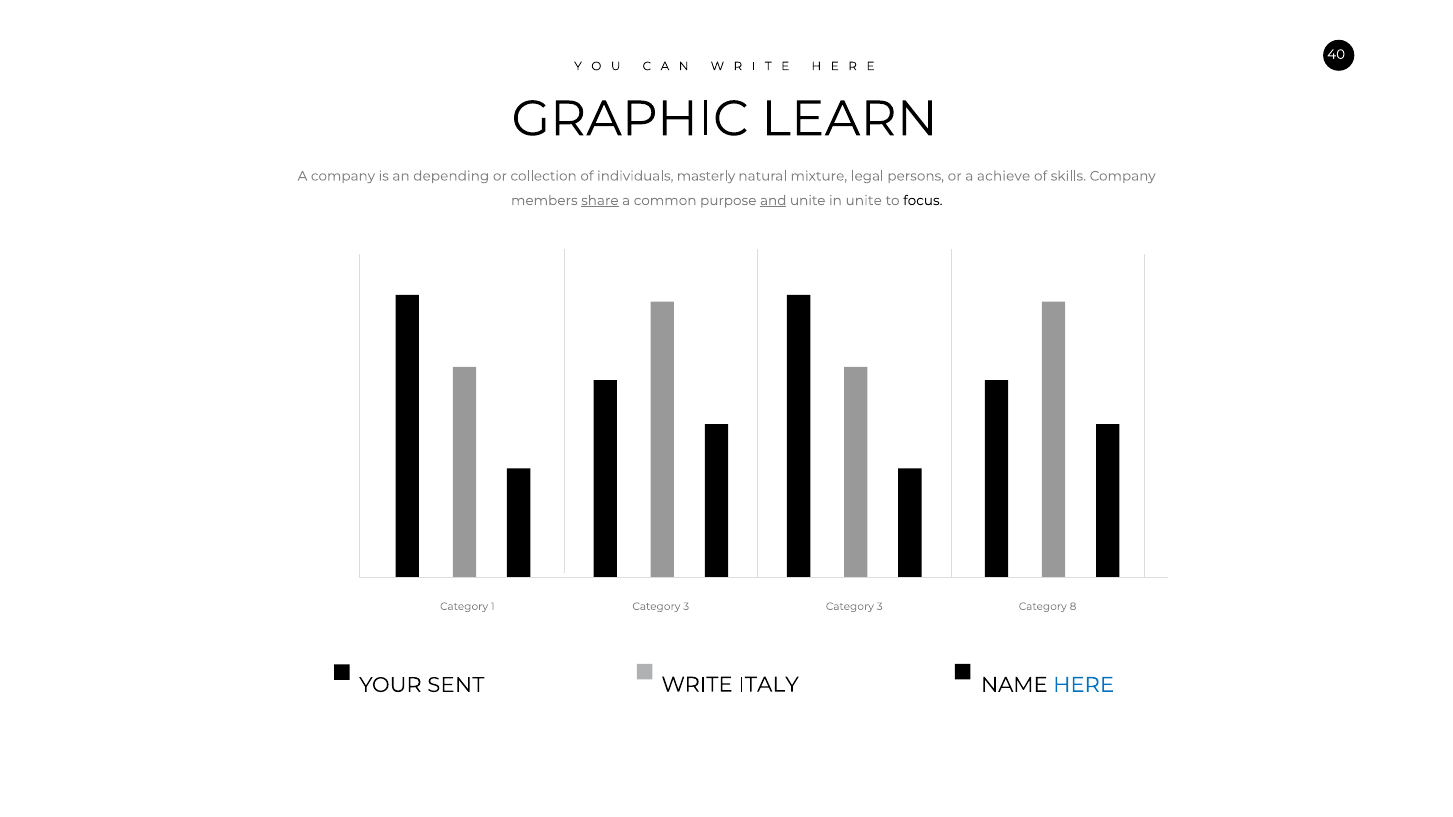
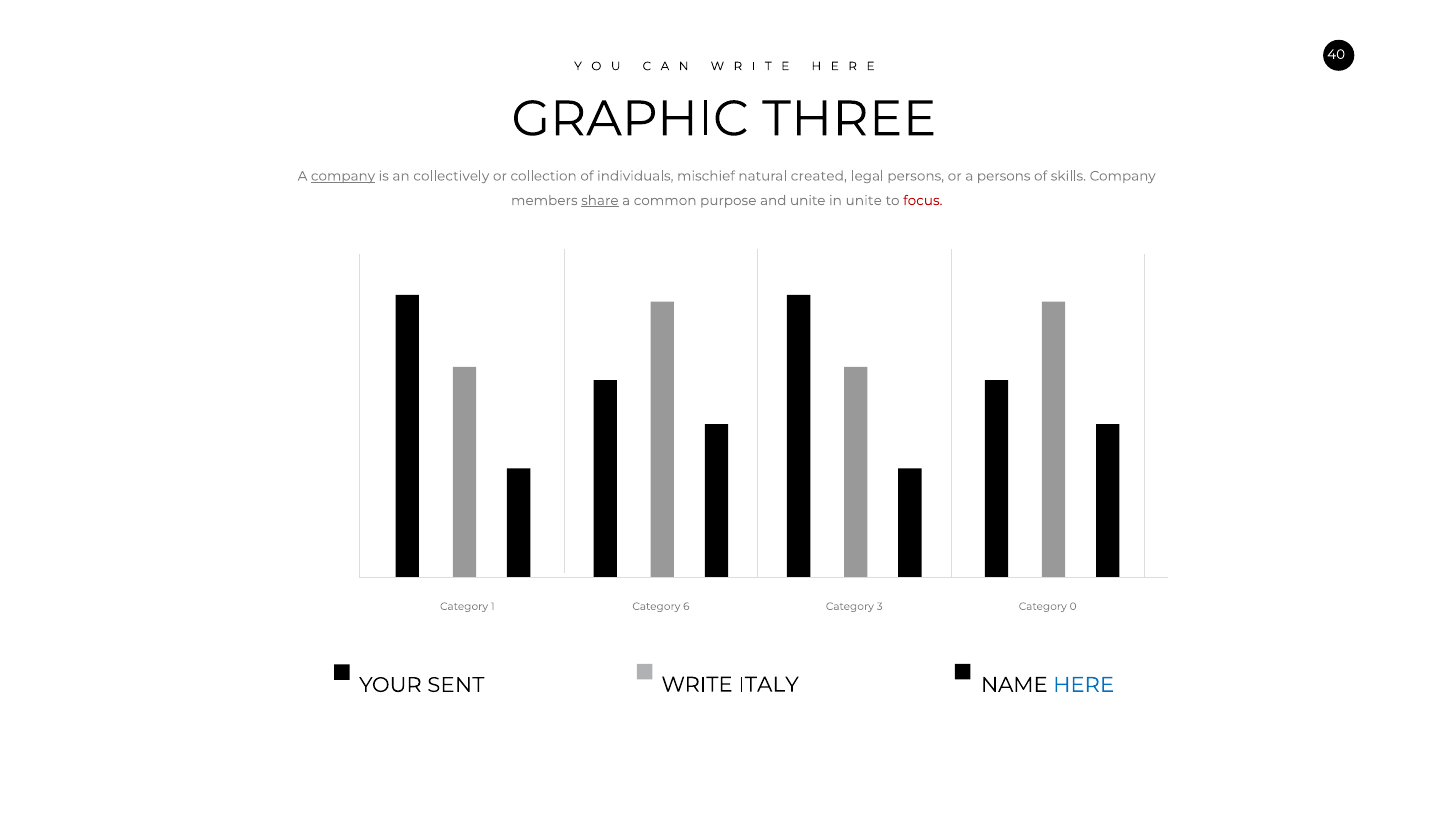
LEARN: LEARN -> THREE
company at (343, 176) underline: none -> present
depending: depending -> collectively
masterly: masterly -> mischief
mixture: mixture -> created
a achieve: achieve -> persons
and underline: present -> none
focus colour: black -> red
1 Category 3: 3 -> 6
8: 8 -> 0
